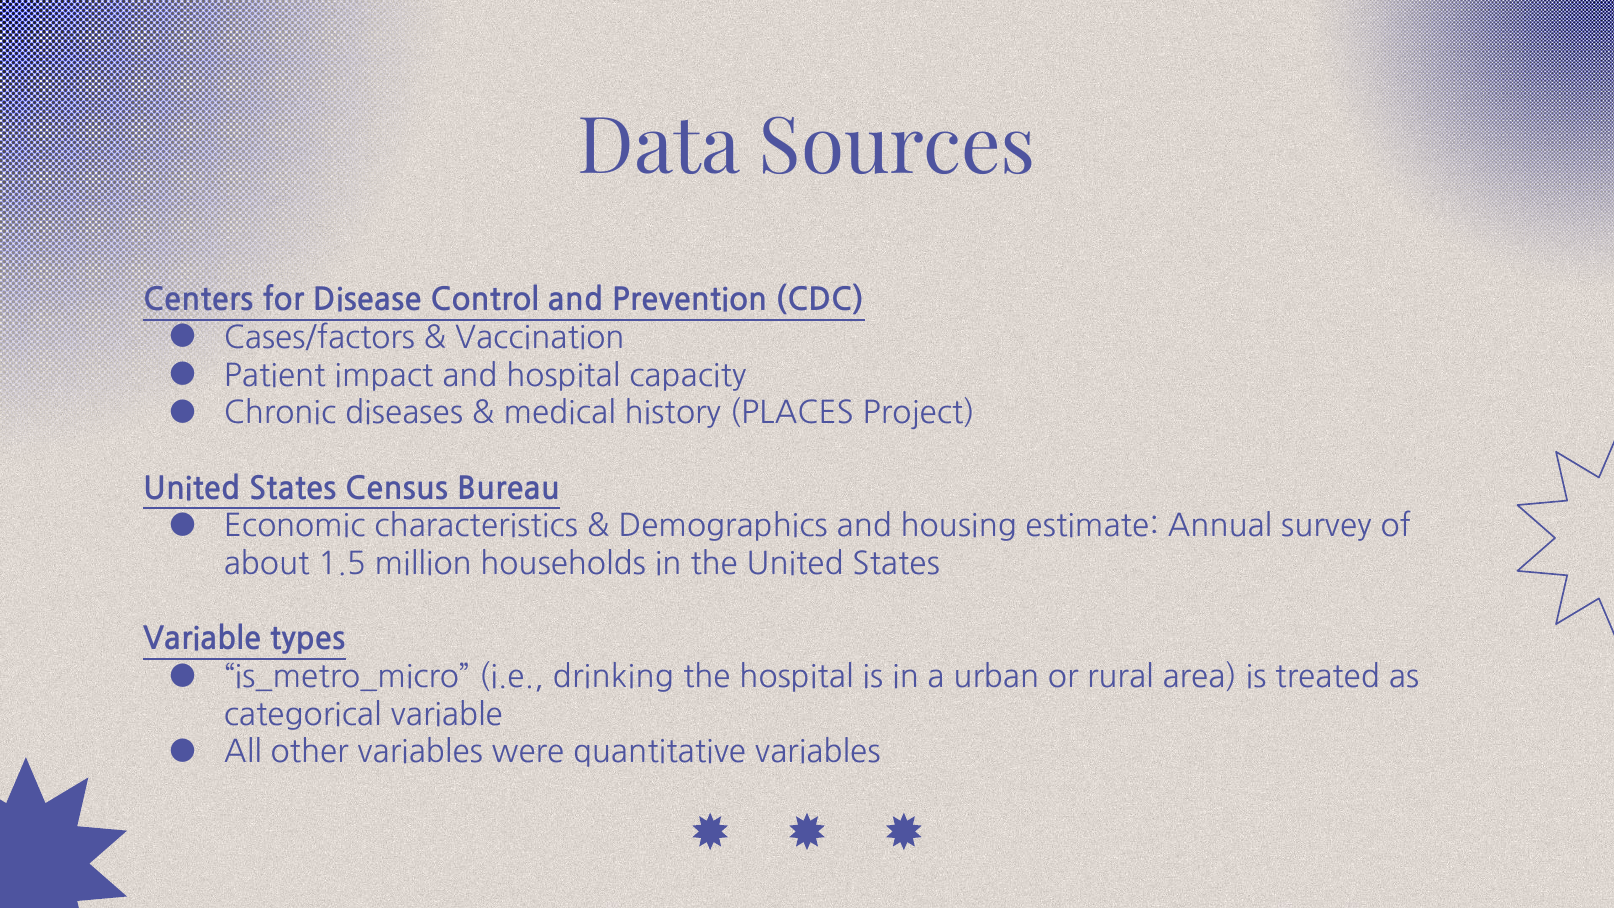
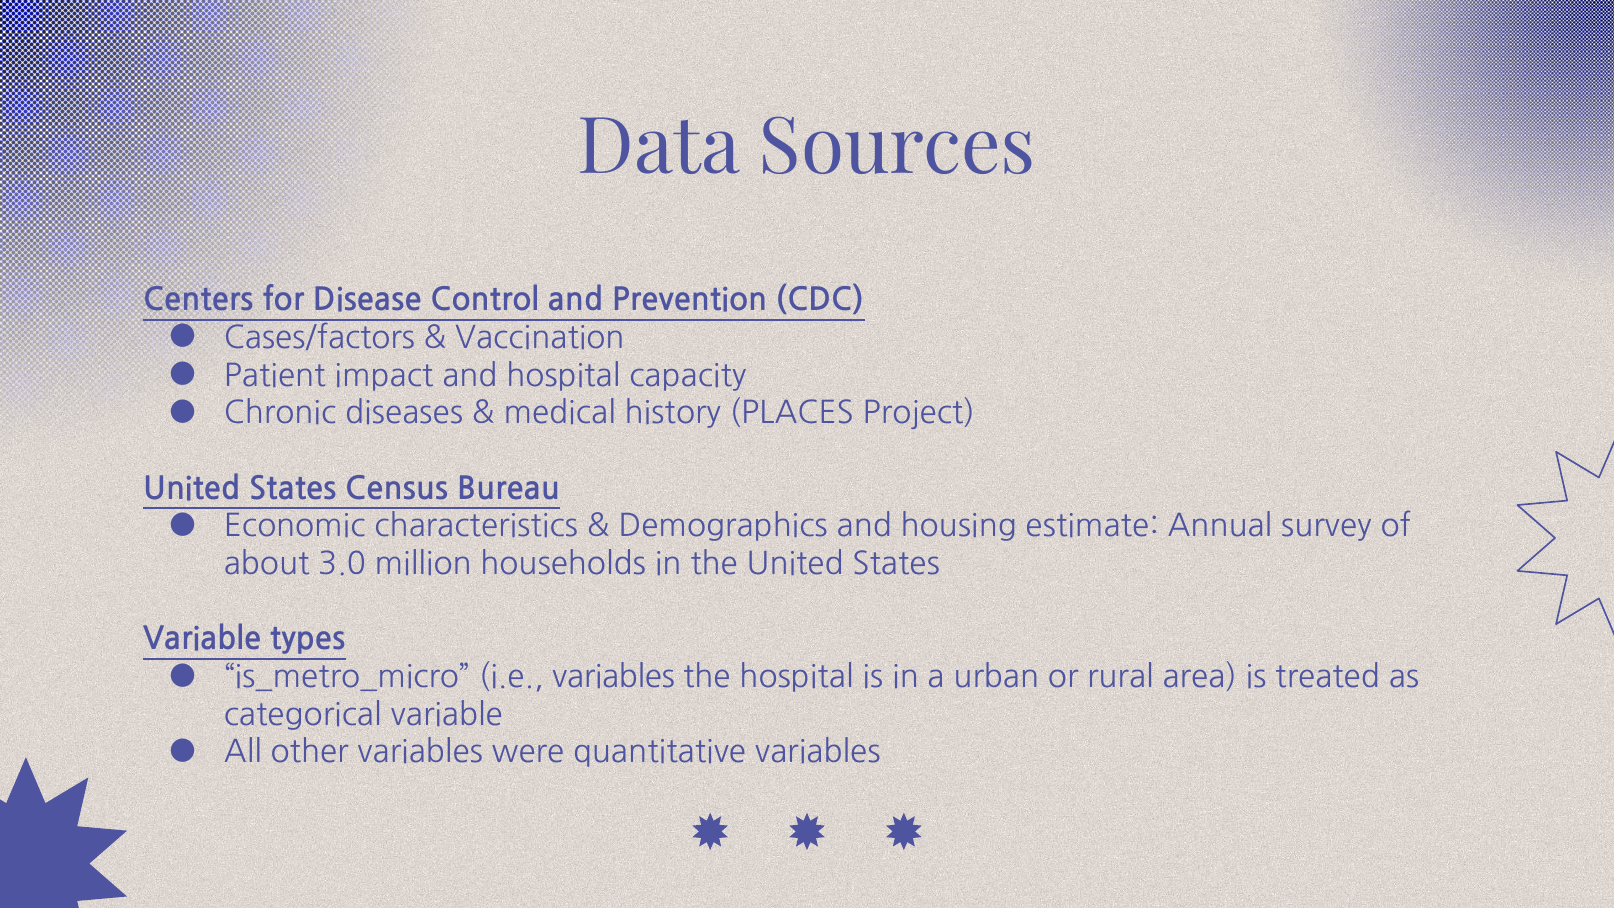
1.5: 1.5 -> 3.0
i.e drinking: drinking -> variables
